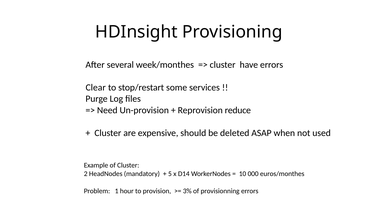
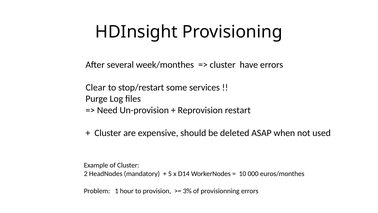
reduce: reduce -> restart
